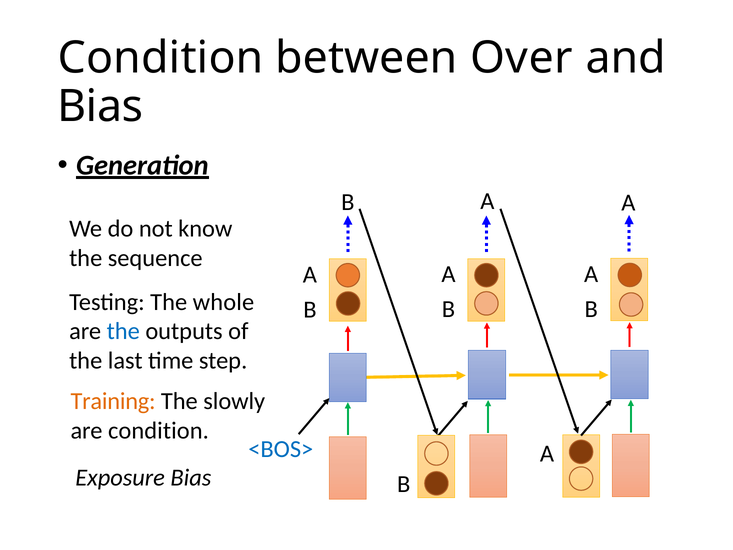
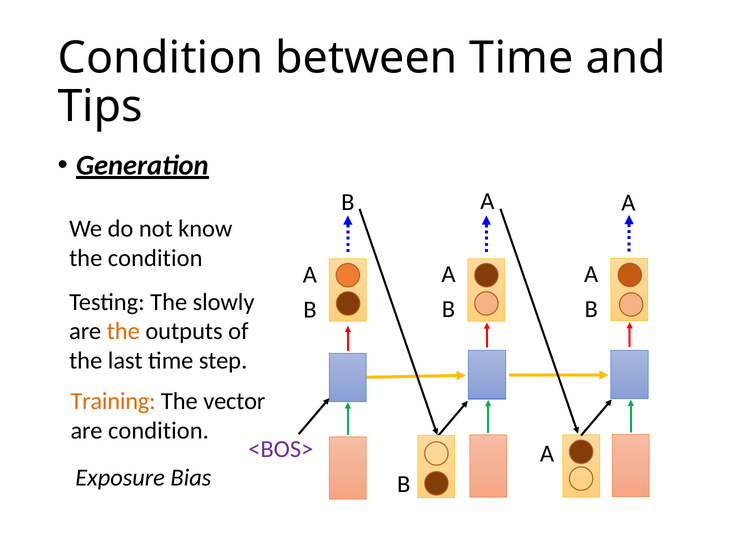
between Over: Over -> Time
Bias at (100, 106): Bias -> Tips
the sequence: sequence -> condition
whole: whole -> slowly
the at (123, 331) colour: blue -> orange
slowly: slowly -> vector
<BOS> colour: blue -> purple
